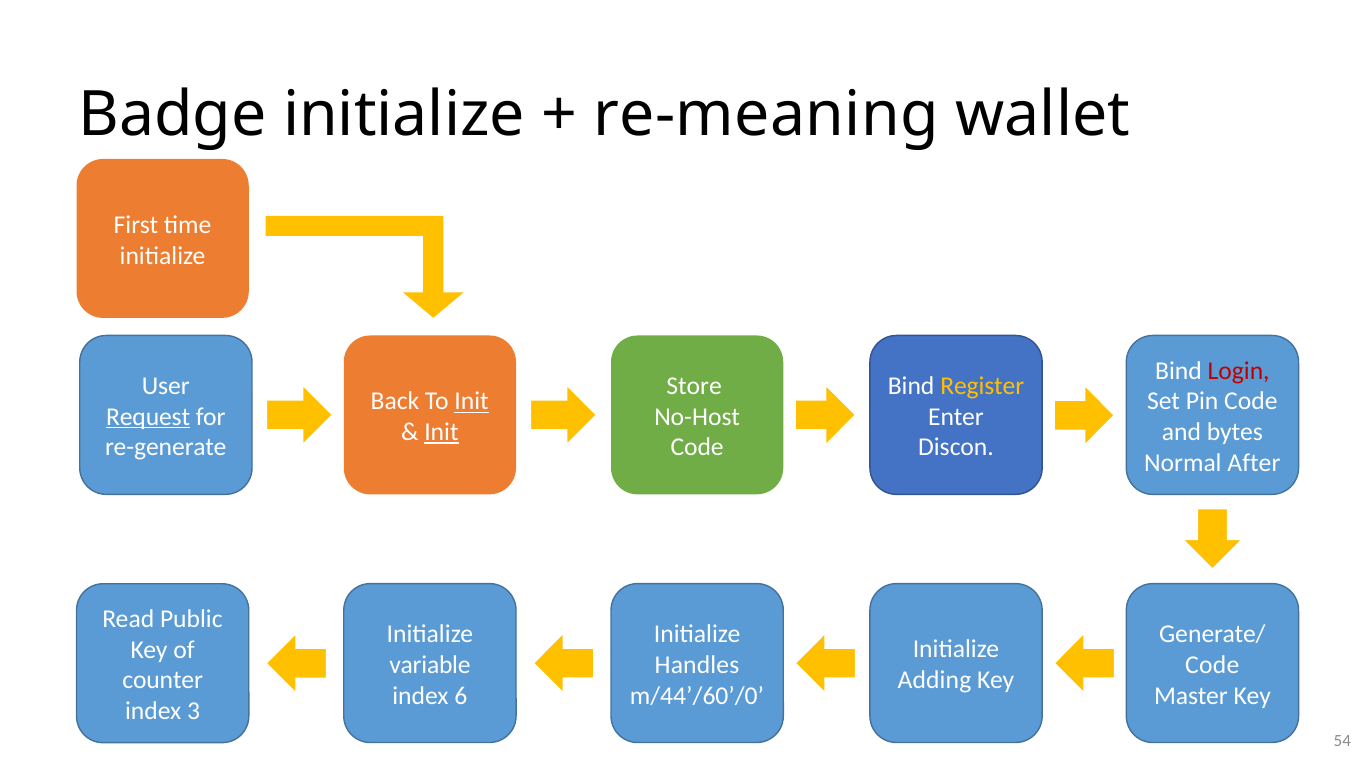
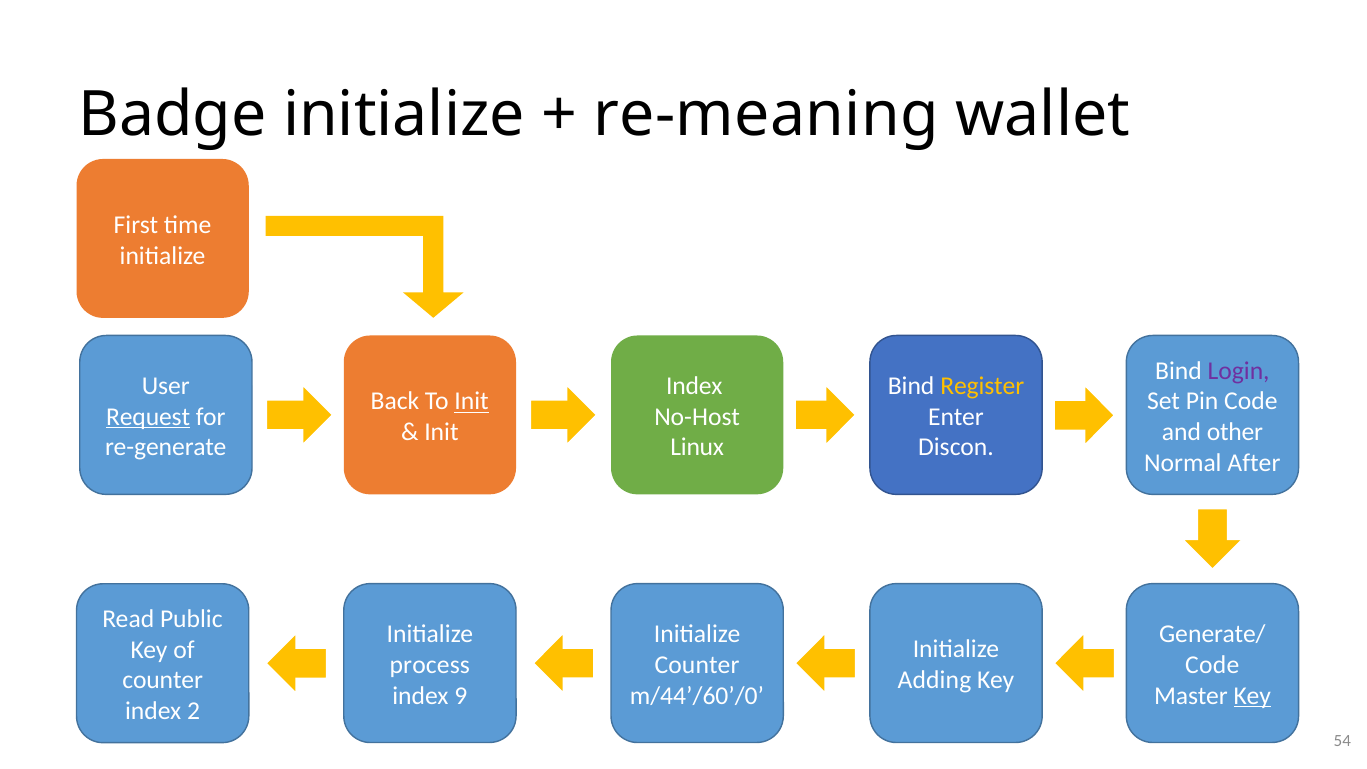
Login colour: red -> purple
Store at (694, 386): Store -> Index
Init at (441, 432) underline: present -> none
bytes: bytes -> other
Code at (697, 447): Code -> Linux
variable: variable -> process
Handles at (697, 665): Handles -> Counter
6: 6 -> 9
Key at (1252, 696) underline: none -> present
3: 3 -> 2
